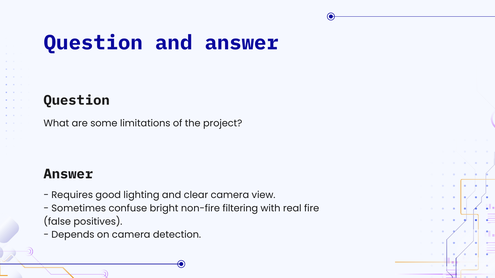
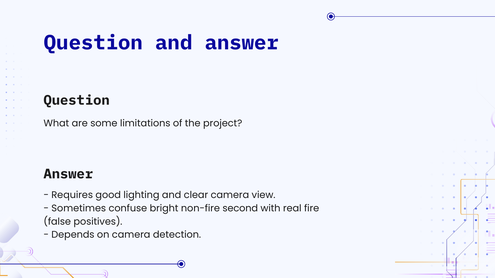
filtering: filtering -> second
